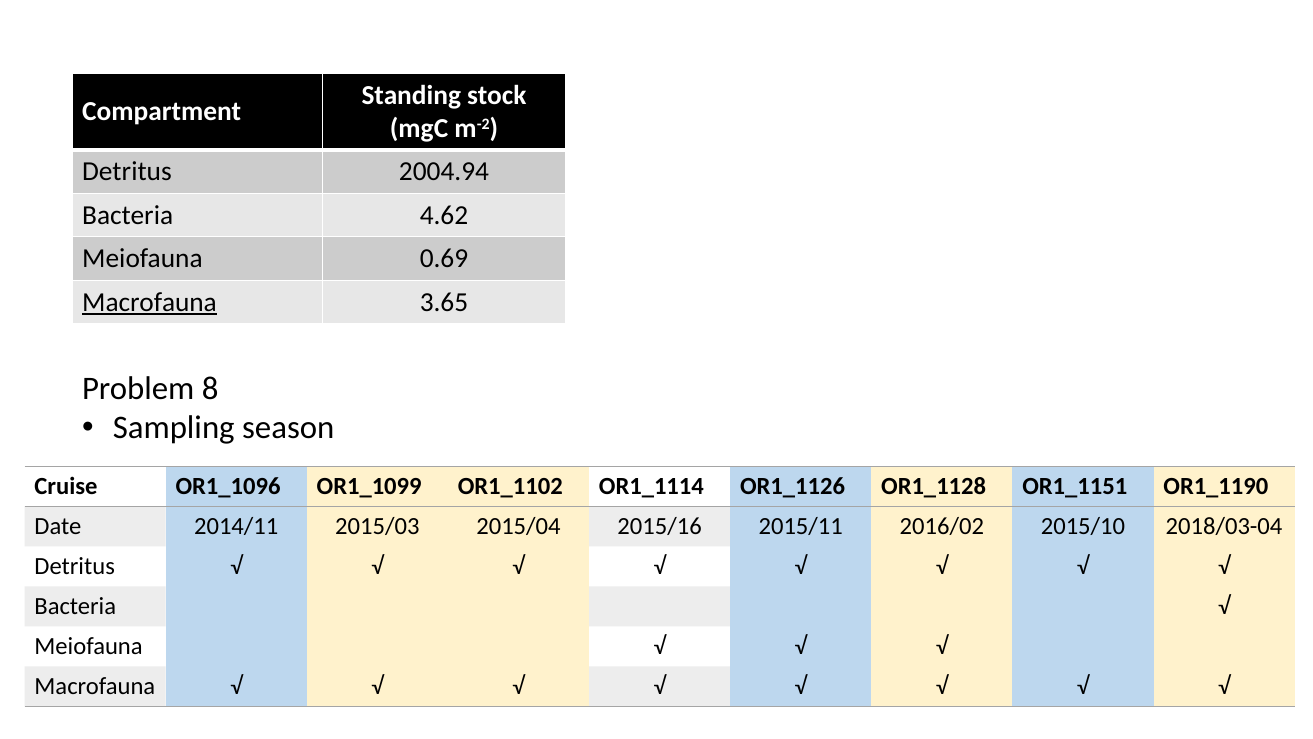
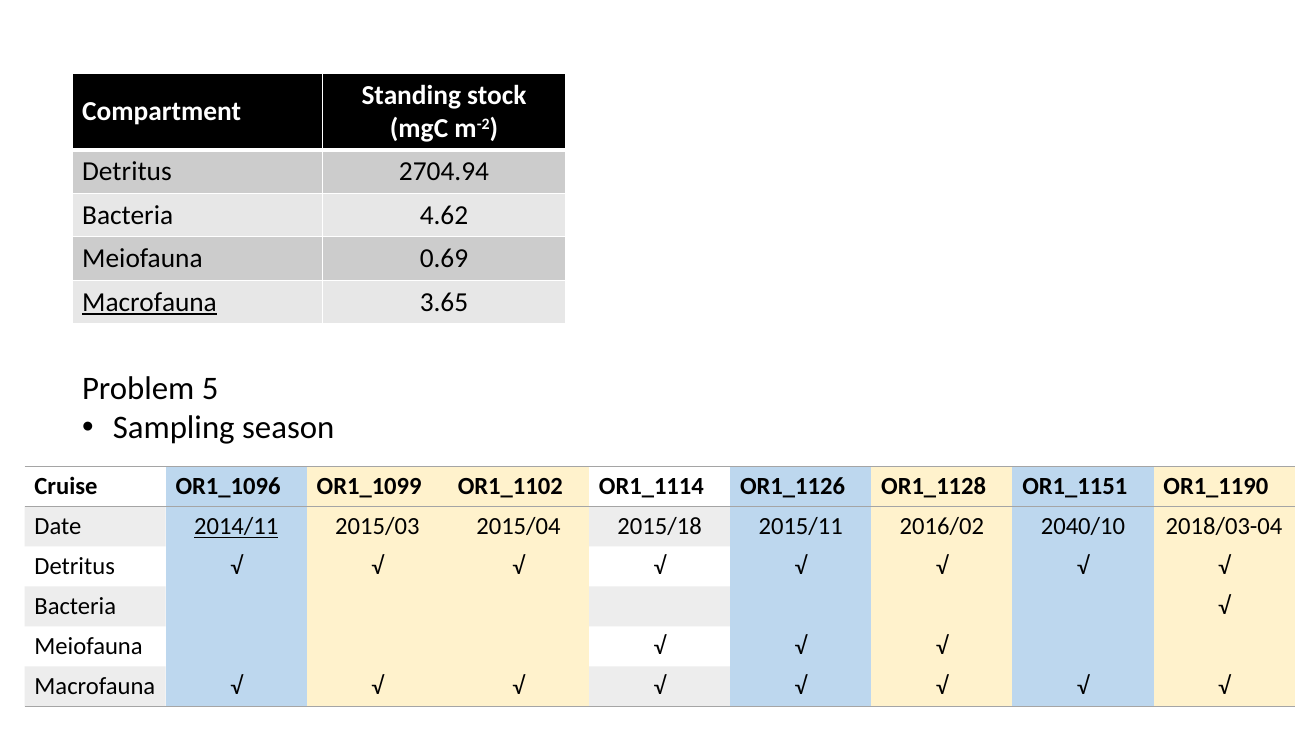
2004.94: 2004.94 -> 2704.94
8: 8 -> 5
2014/11 underline: none -> present
2015/16: 2015/16 -> 2015/18
2015/10: 2015/10 -> 2040/10
